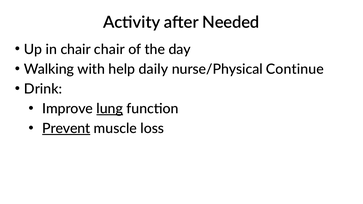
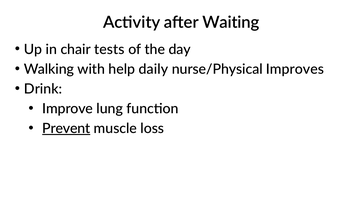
Needed: Needed -> Waiting
chair chair: chair -> tests
Continue: Continue -> Improves
lung underline: present -> none
